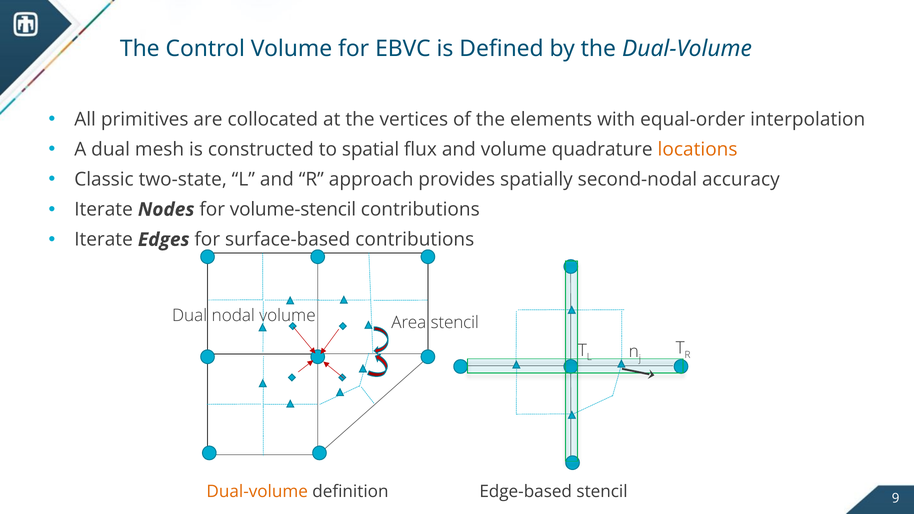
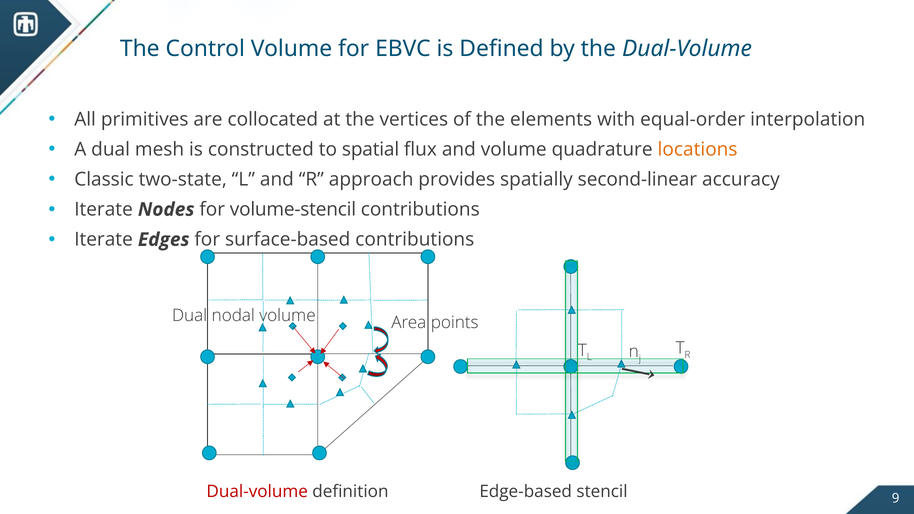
second-nodal: second-nodal -> second-linear
Area stencil: stencil -> points
Dual-volume at (257, 492) colour: orange -> red
